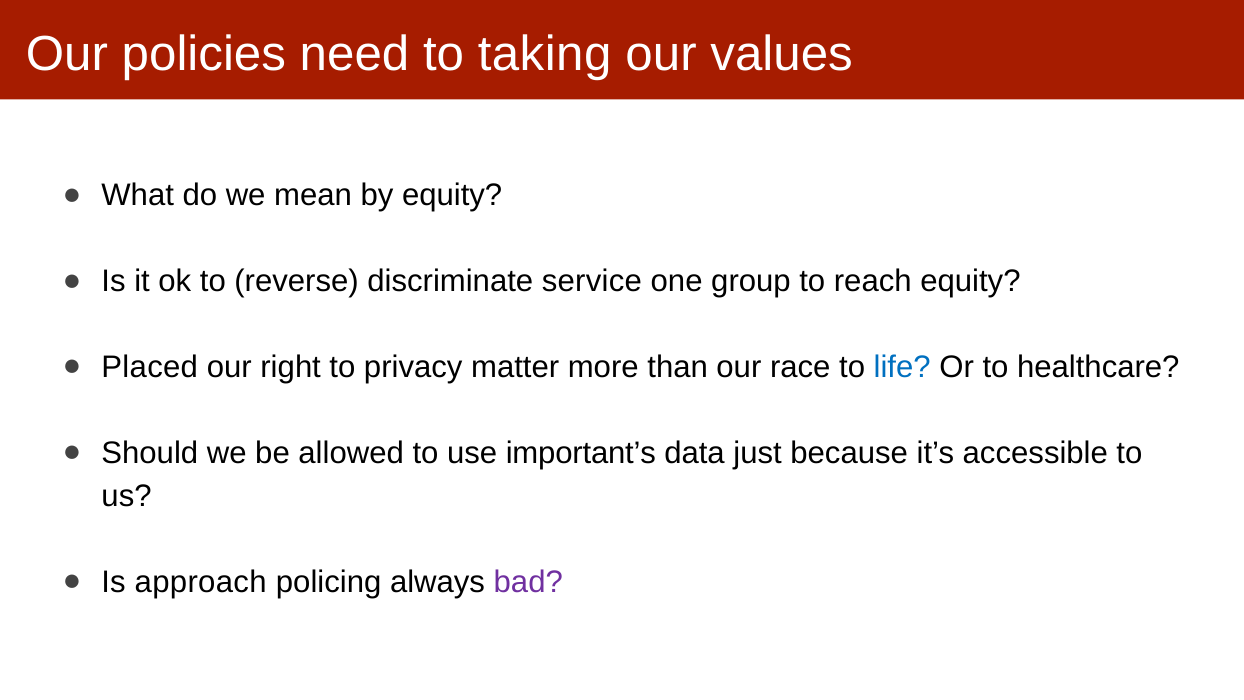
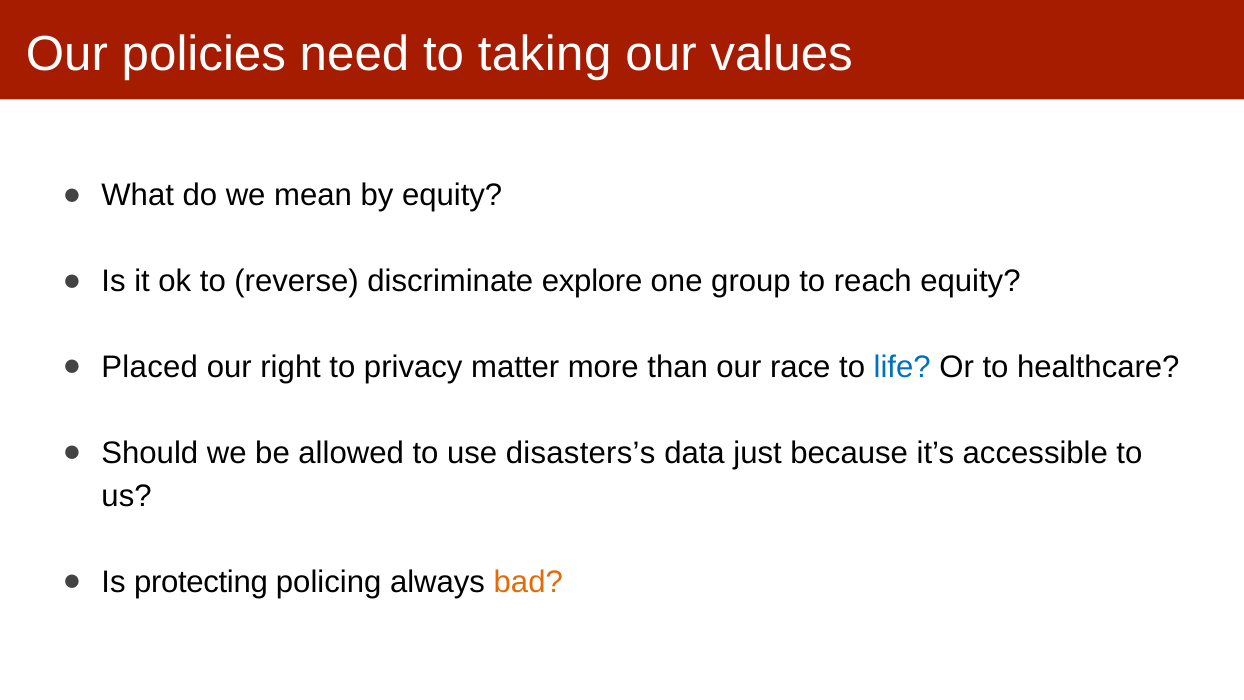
service: service -> explore
important’s: important’s -> disasters’s
approach: approach -> protecting
bad colour: purple -> orange
